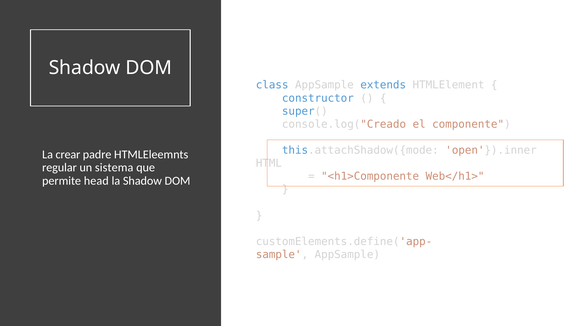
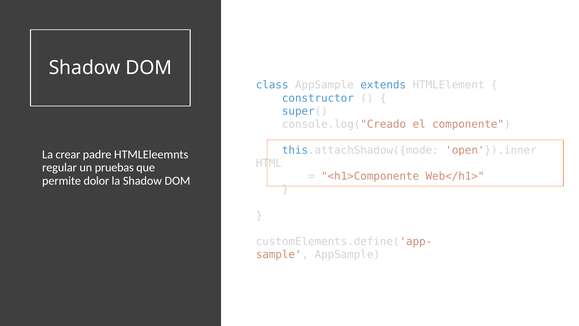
sistema: sistema -> pruebas
head: head -> dolor
